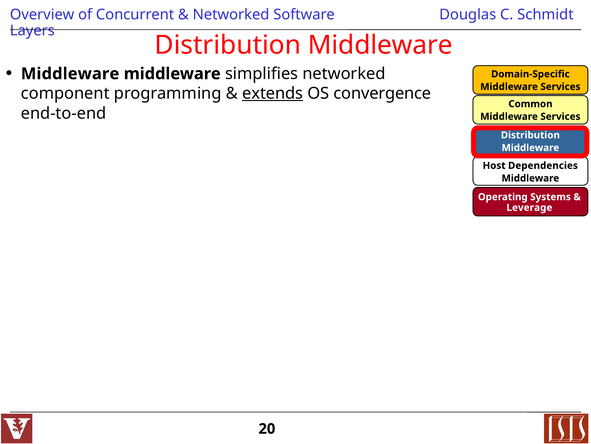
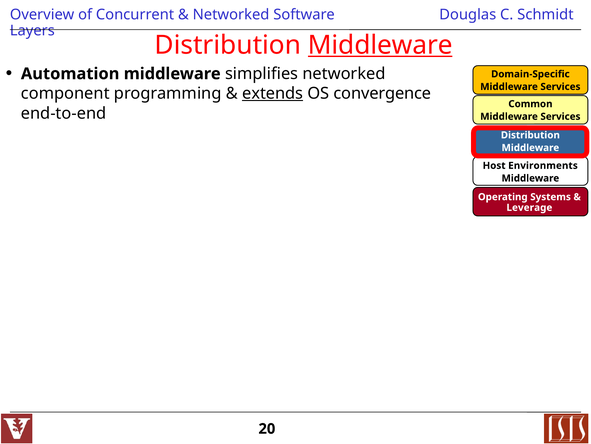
Middleware at (380, 45) underline: none -> present
Middleware at (70, 74): Middleware -> Automation
Dependencies: Dependencies -> Environments
